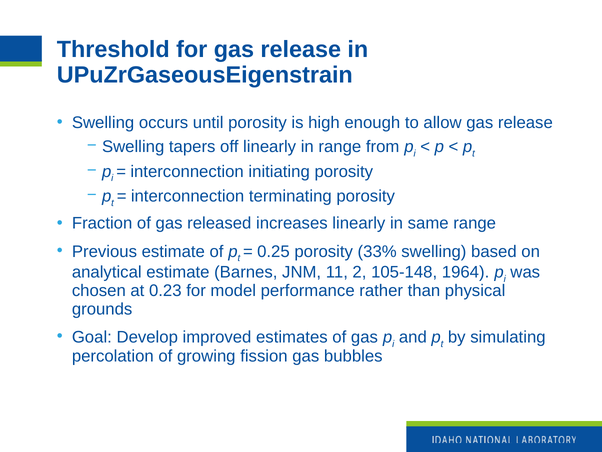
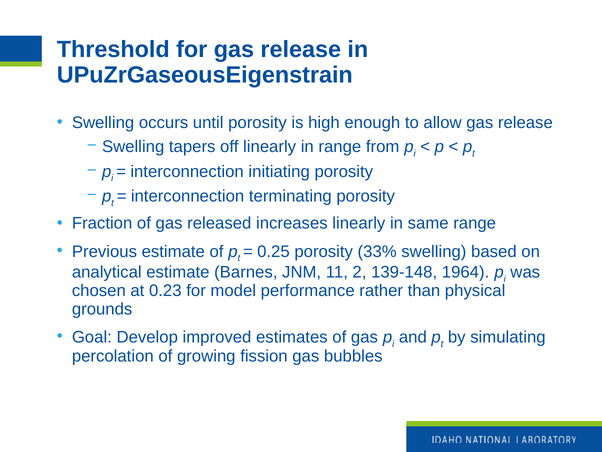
105-148: 105-148 -> 139-148
